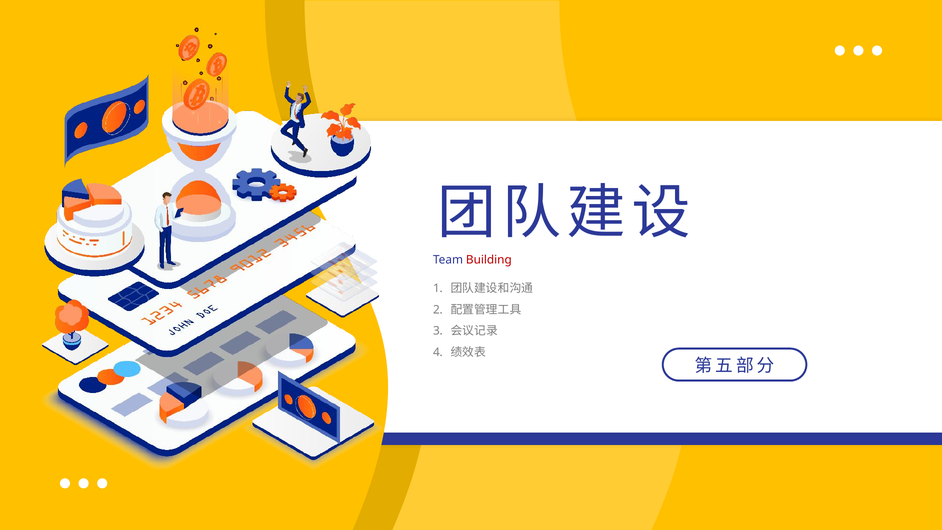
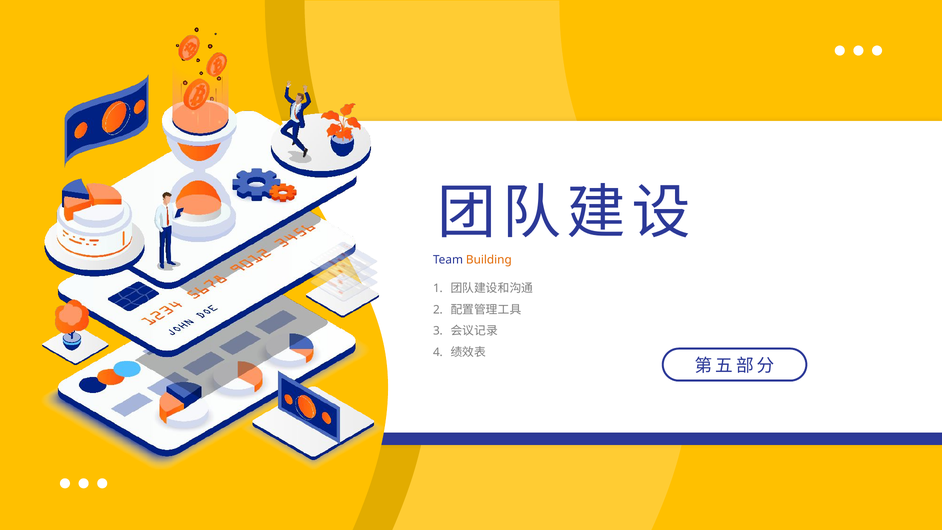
Building colour: red -> orange
